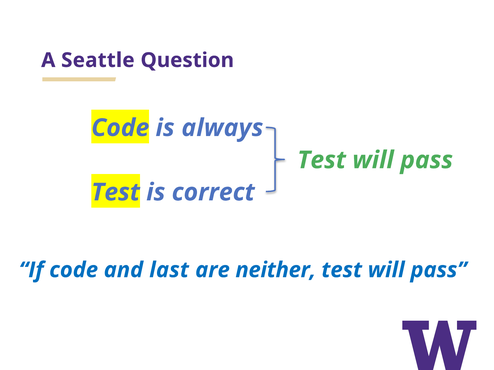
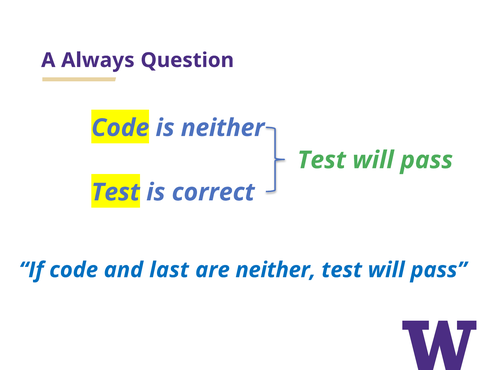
Seattle: Seattle -> Always
is always: always -> neither
